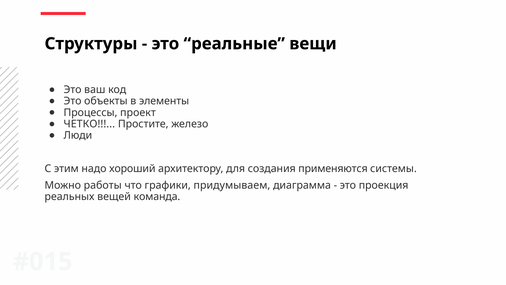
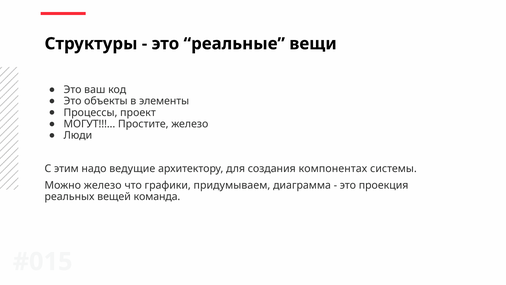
ЧЕТКО: ЧЕТКО -> МОГУТ
хороший: хороший -> ведущие
применяются: применяются -> компонентах
Можно работы: работы -> железо
